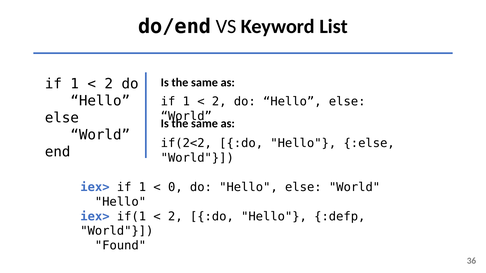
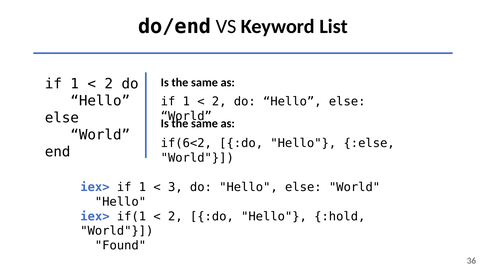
if(2<2: if(2<2 -> if(6<2
0: 0 -> 3
:defp: :defp -> :hold
